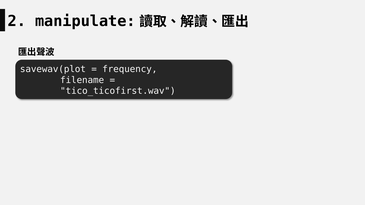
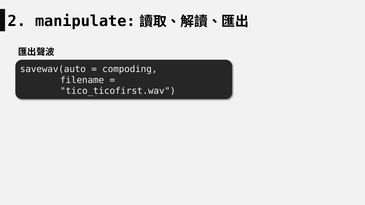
savewav(plot: savewav(plot -> savewav(auto
frequency: frequency -> compoding
